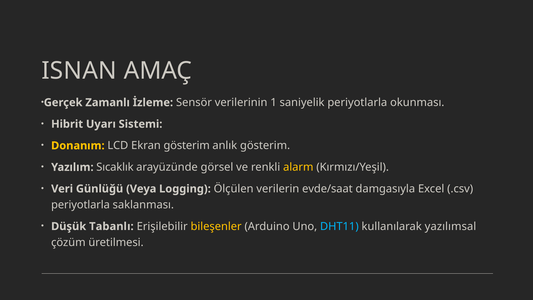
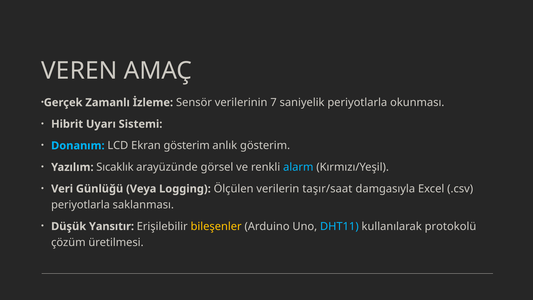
ISNAN: ISNAN -> VEREN
1: 1 -> 7
Donanım colour: yellow -> light blue
alarm colour: yellow -> light blue
evde/saat: evde/saat -> taşır/saat
Tabanlı: Tabanlı -> Yansıtır
yazılımsal: yazılımsal -> protokolü
